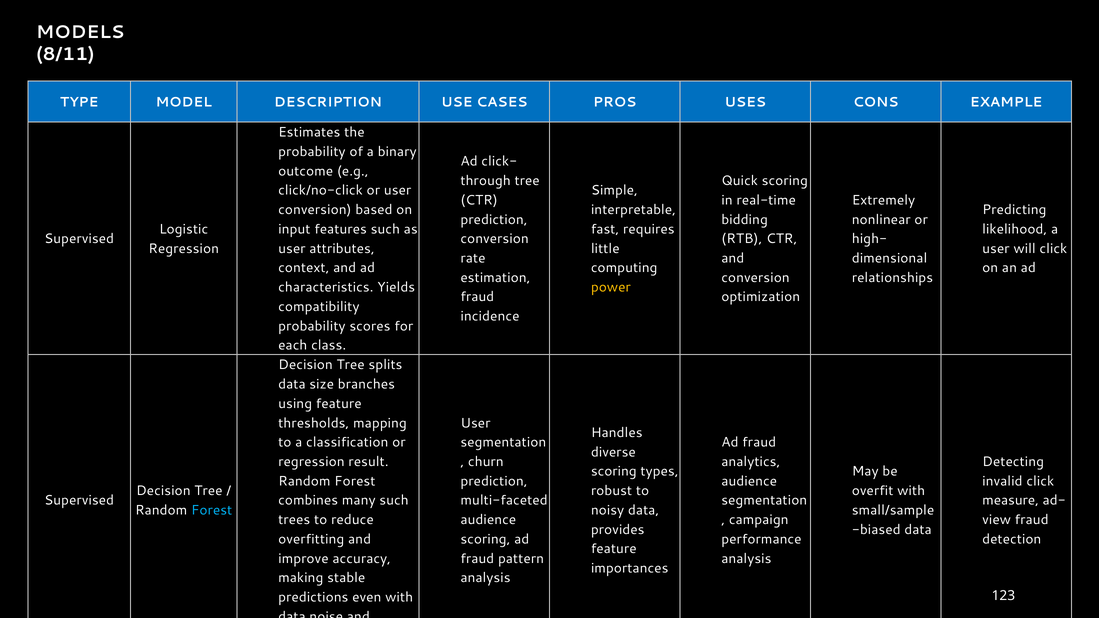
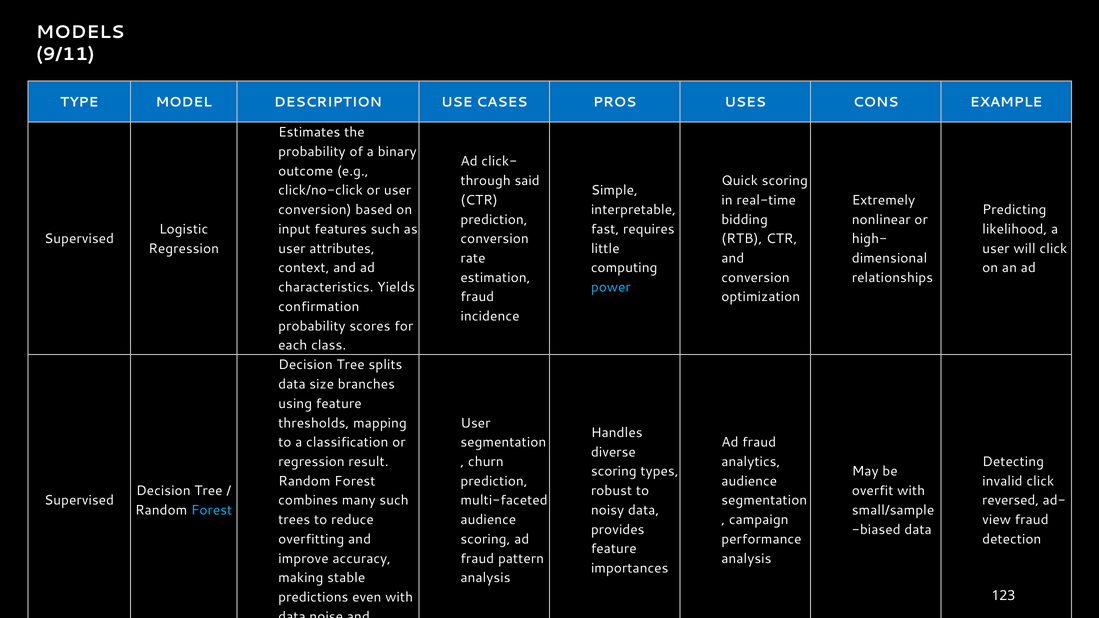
8/11: 8/11 -> 9/11
tree at (527, 181): tree -> said
power colour: yellow -> light blue
compatibility: compatibility -> confirmation
measure: measure -> reversed
